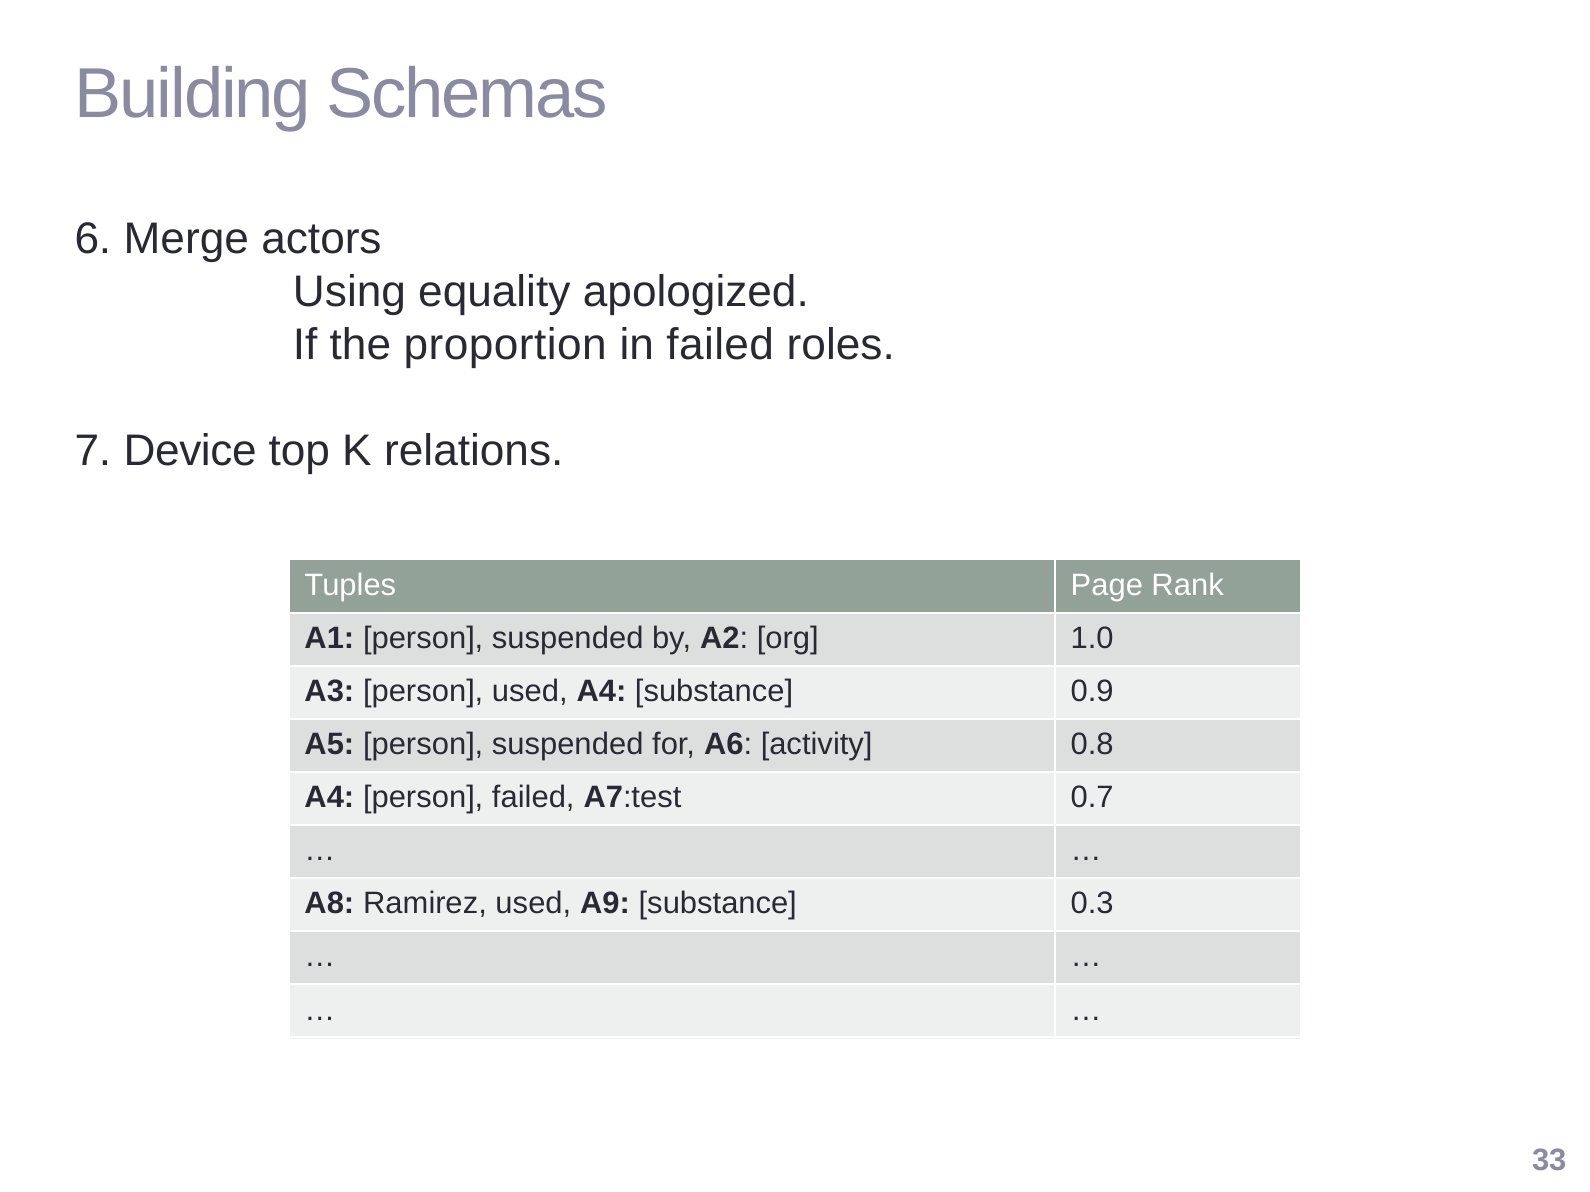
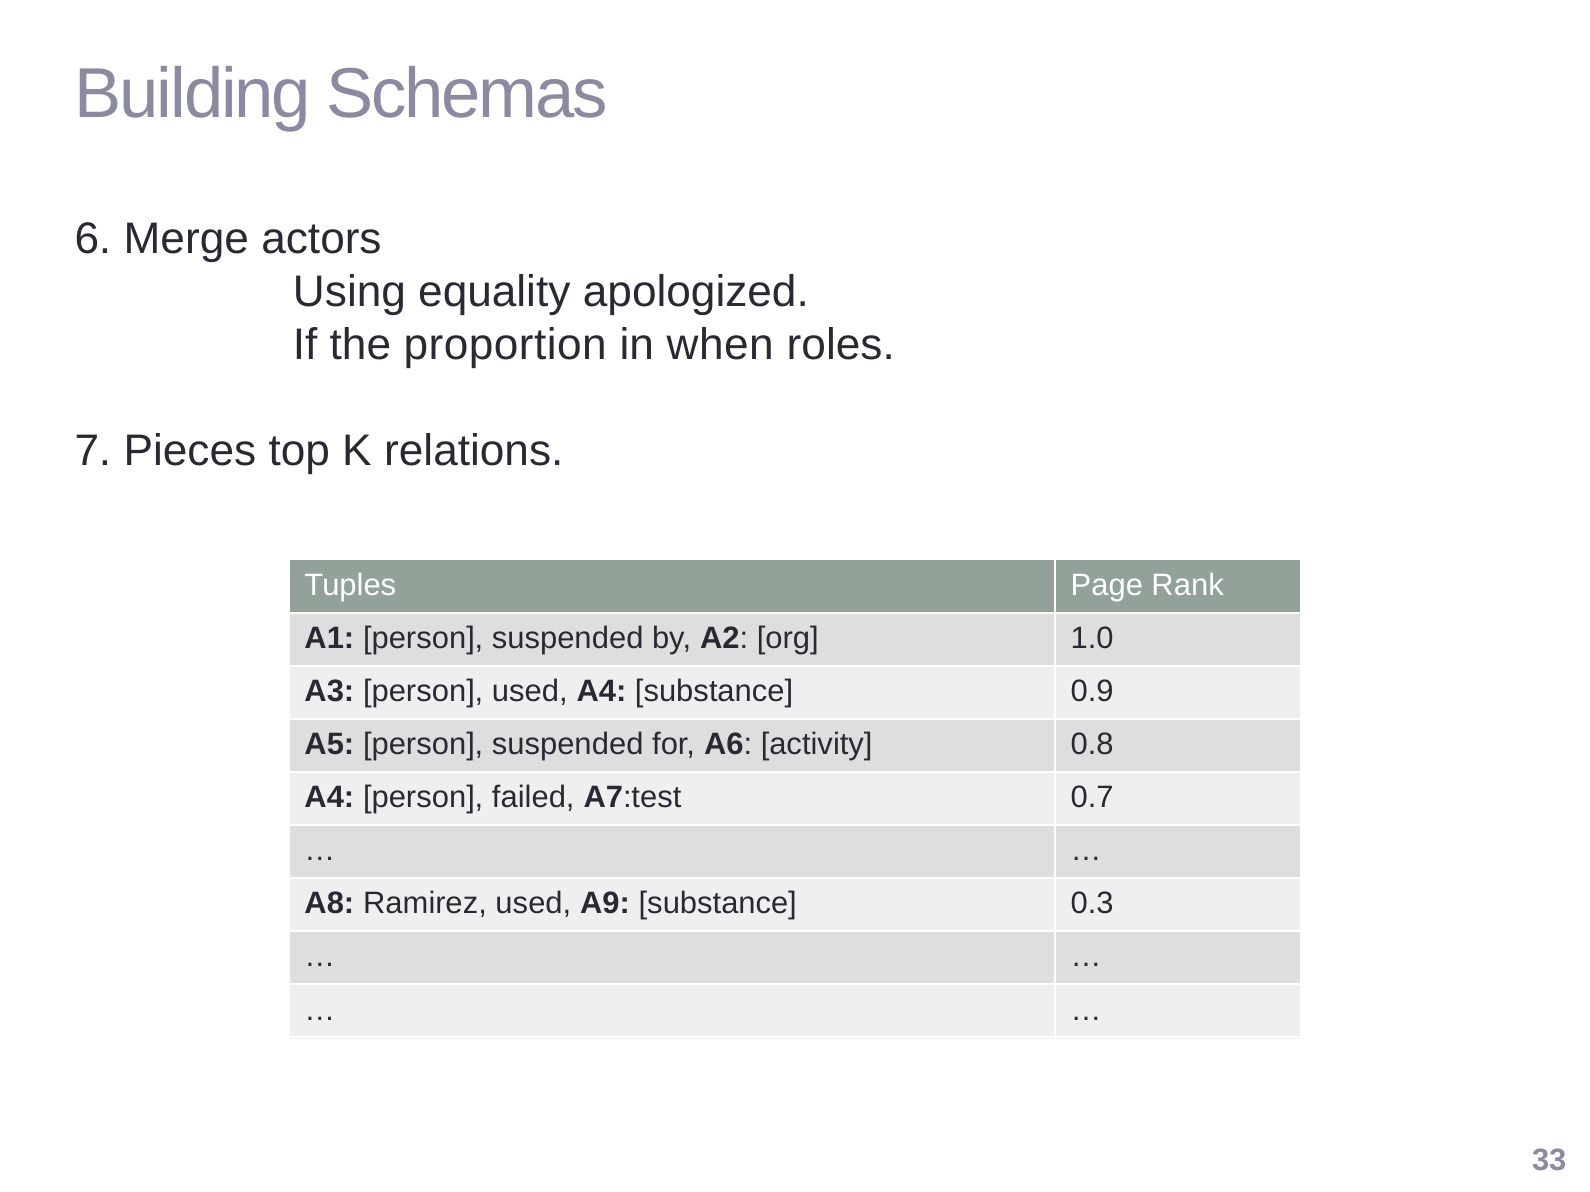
in failed: failed -> when
Device: Device -> Pieces
